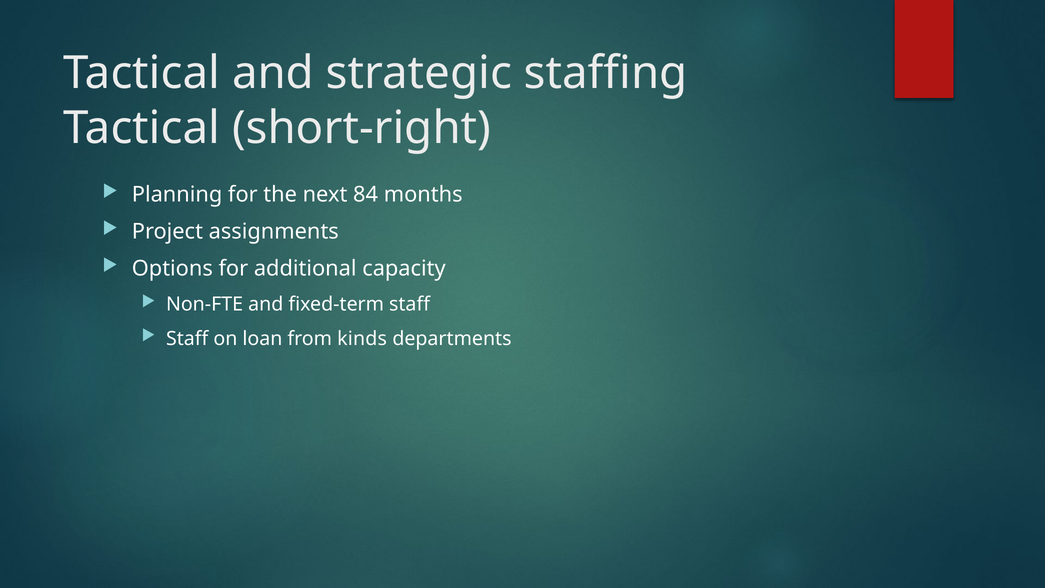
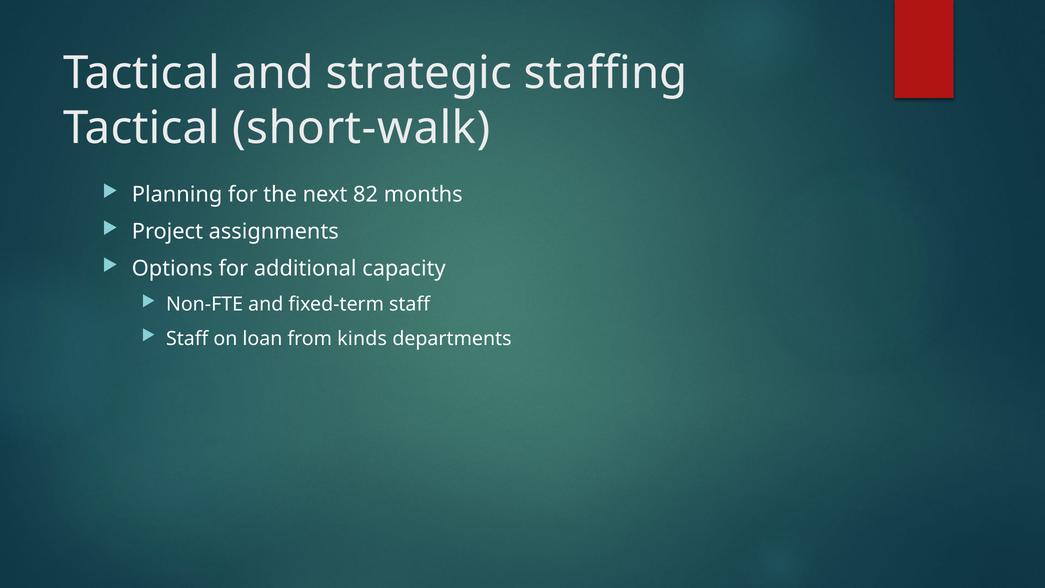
short-right: short-right -> short-walk
84: 84 -> 82
